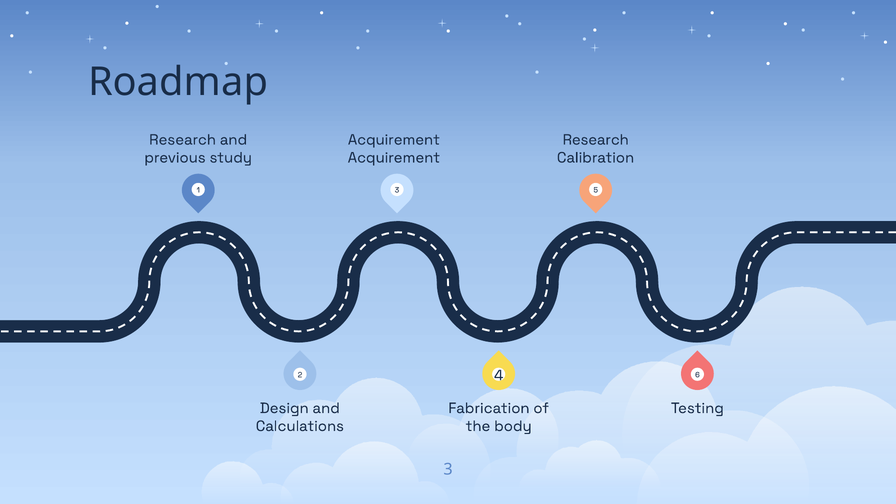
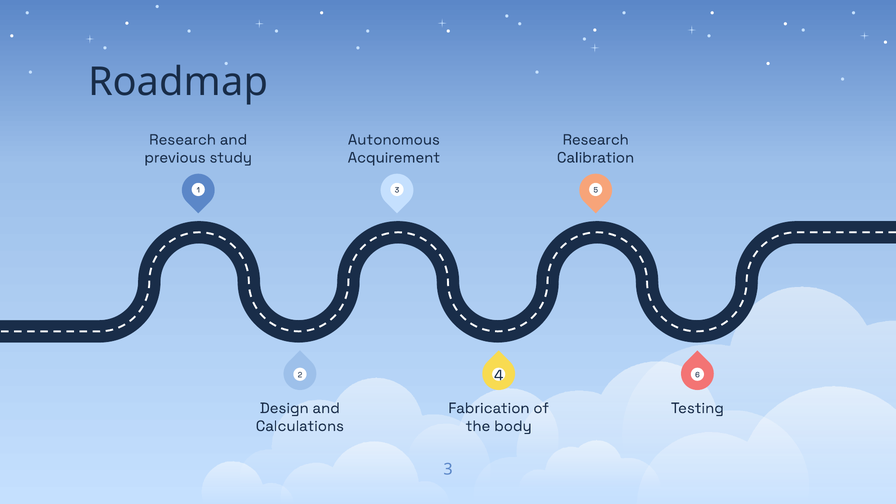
Acquirement at (394, 140): Acquirement -> Autonomous
